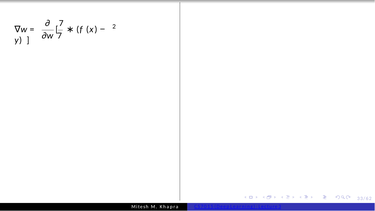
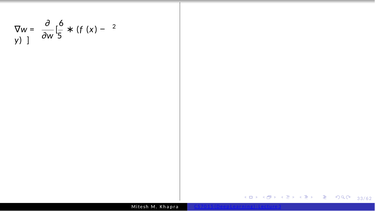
7 at (61, 23): 7 -> 6
∂w 7: 7 -> 5
